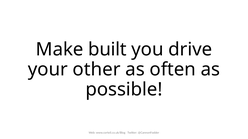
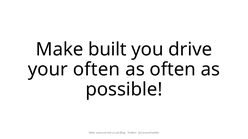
your other: other -> often
